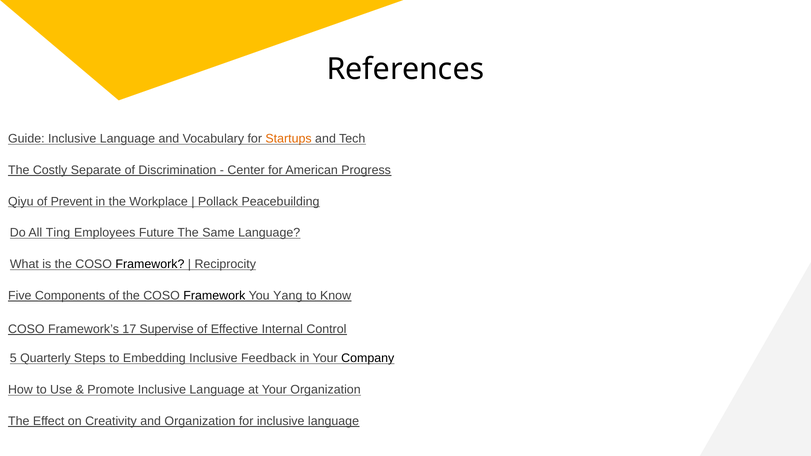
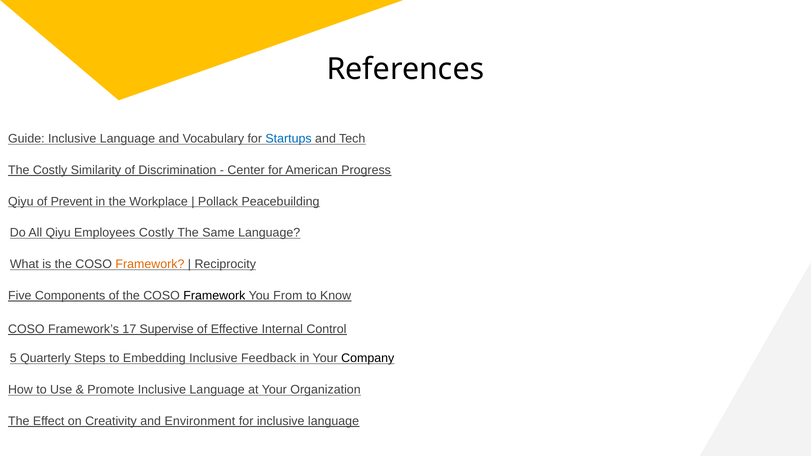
Startups colour: orange -> blue
Separate: Separate -> Similarity
All Ting: Ting -> Qiyu
Employees Future: Future -> Costly
Framework at (150, 264) colour: black -> orange
Yang: Yang -> From
and Organization: Organization -> Environment
